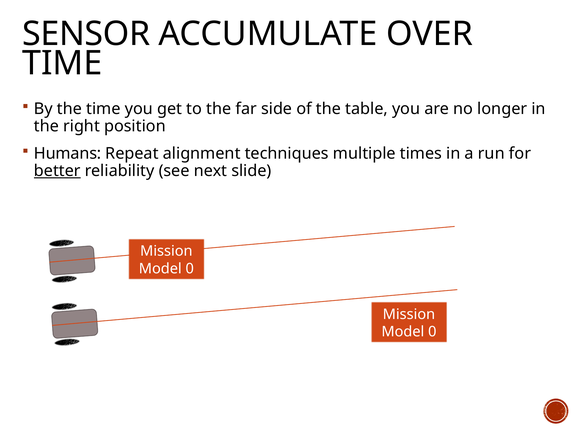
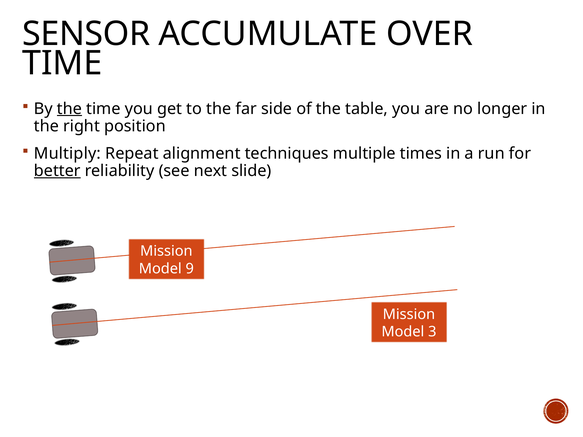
the at (69, 109) underline: none -> present
Humans: Humans -> Multiply
0 at (190, 269): 0 -> 9
0 at (432, 332): 0 -> 3
